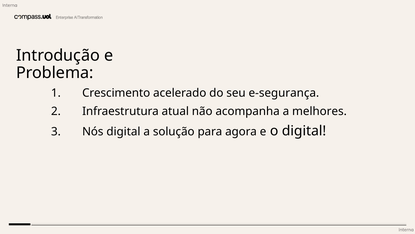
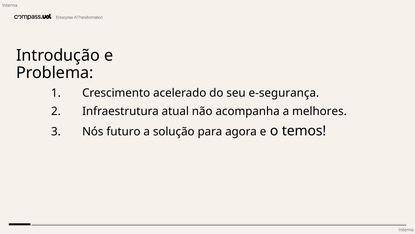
Nós digital: digital -> futuro
o digital: digital -> temos
